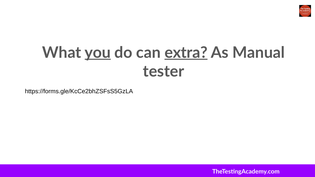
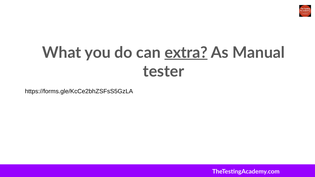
you underline: present -> none
